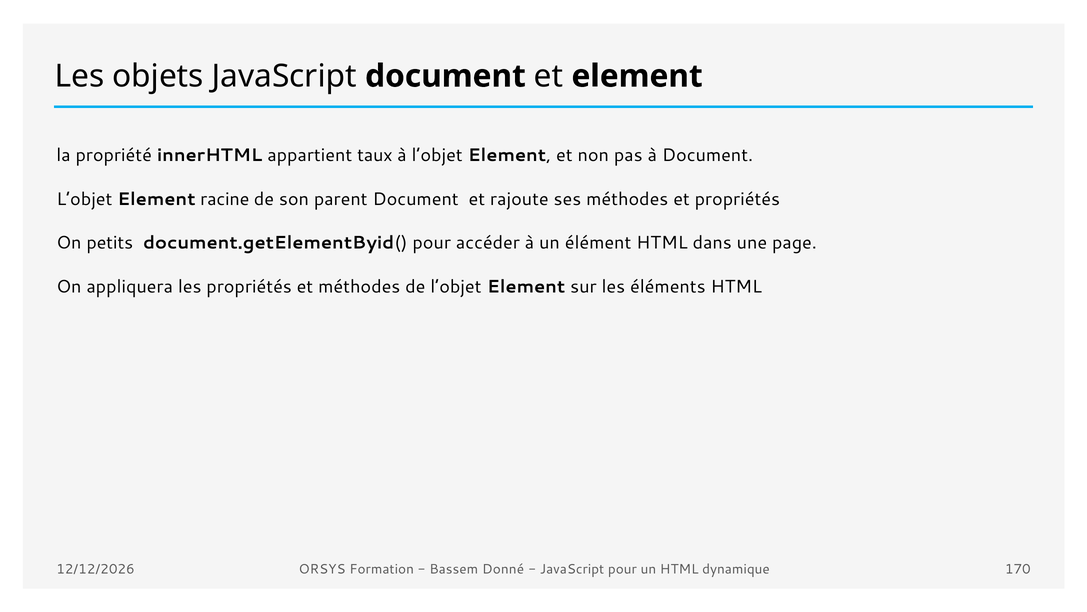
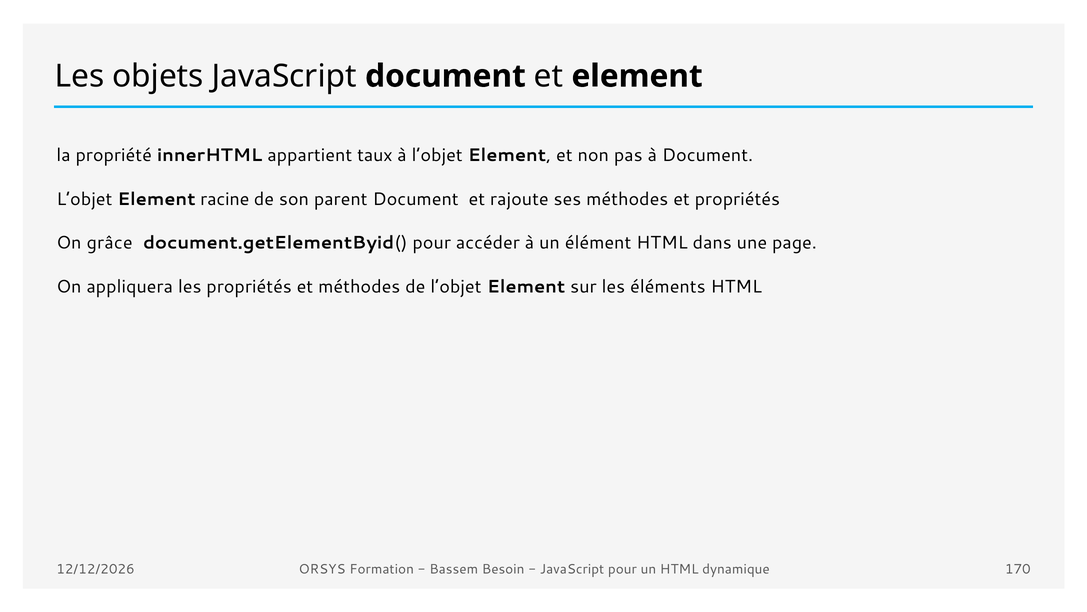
petits: petits -> grâce
Donné: Donné -> Besoin
